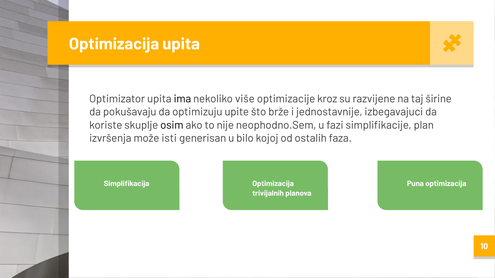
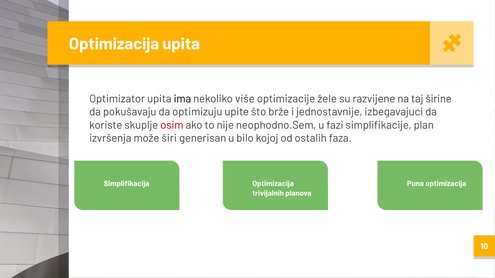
kroz: kroz -> žele
osim colour: black -> red
isti: isti -> širi
